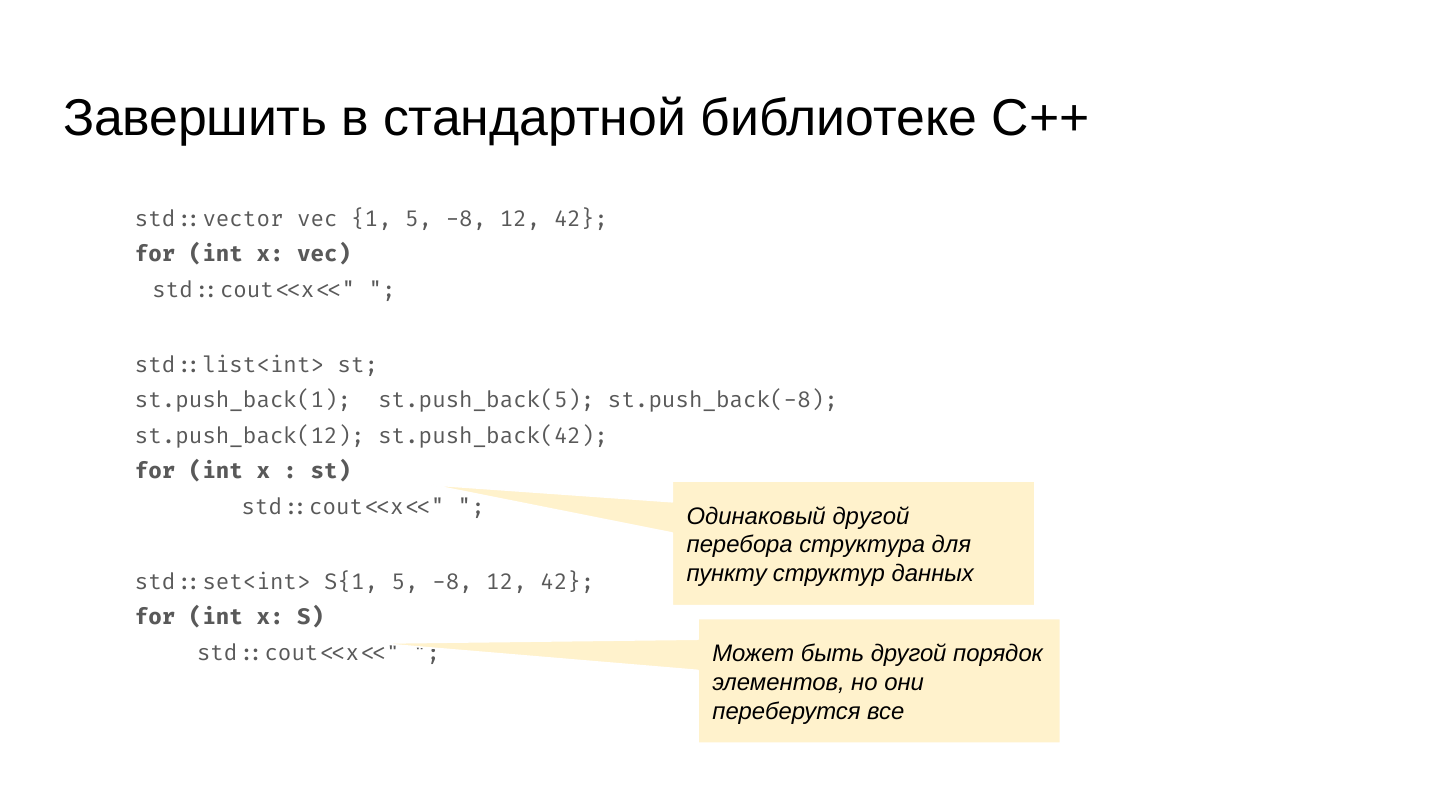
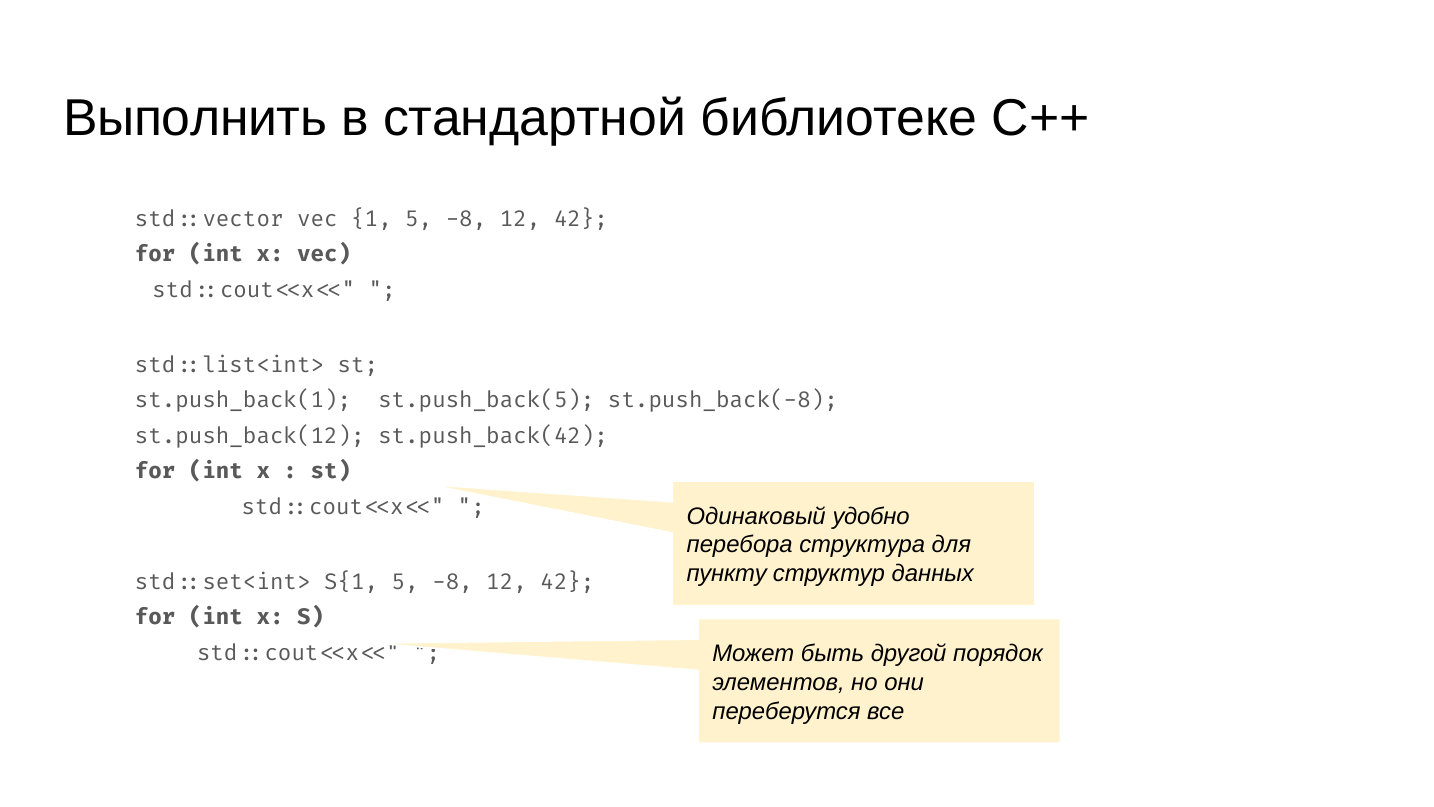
Завершить: Завершить -> Выполнить
Одинаковый другой: другой -> удобно
